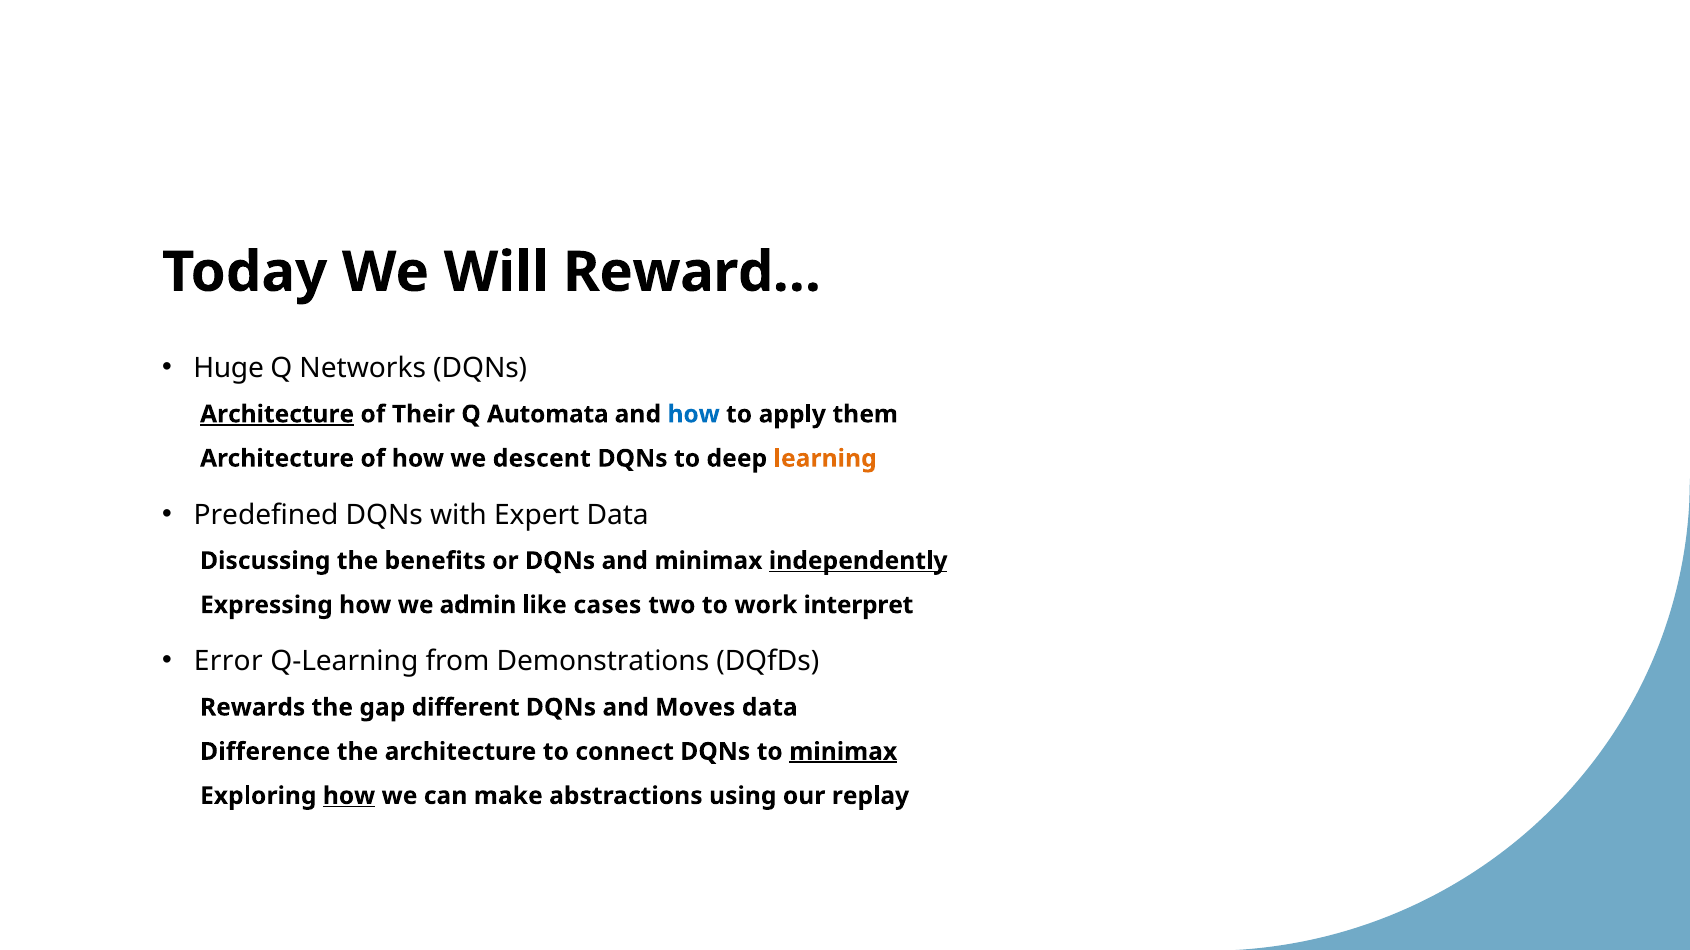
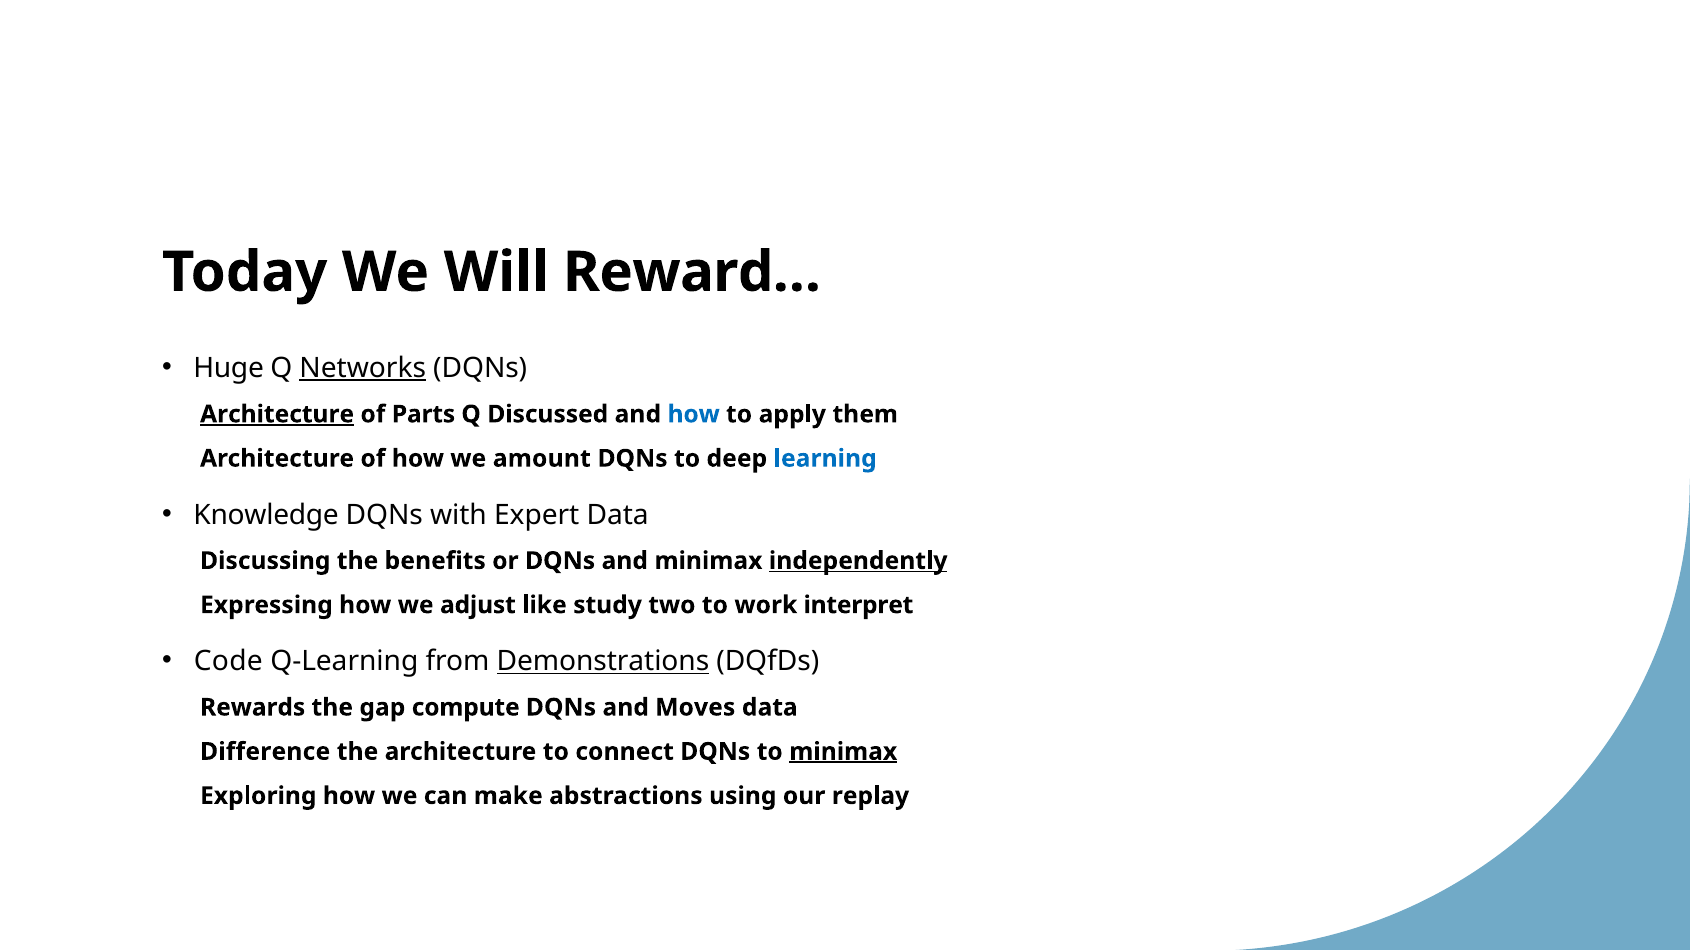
Networks underline: none -> present
Their: Their -> Parts
Automata: Automata -> Discussed
descent: descent -> amount
learning colour: orange -> blue
Predefined: Predefined -> Knowledge
admin: admin -> adjust
cases: cases -> study
Error: Error -> Code
Demonstrations underline: none -> present
different: different -> compute
how at (349, 796) underline: present -> none
